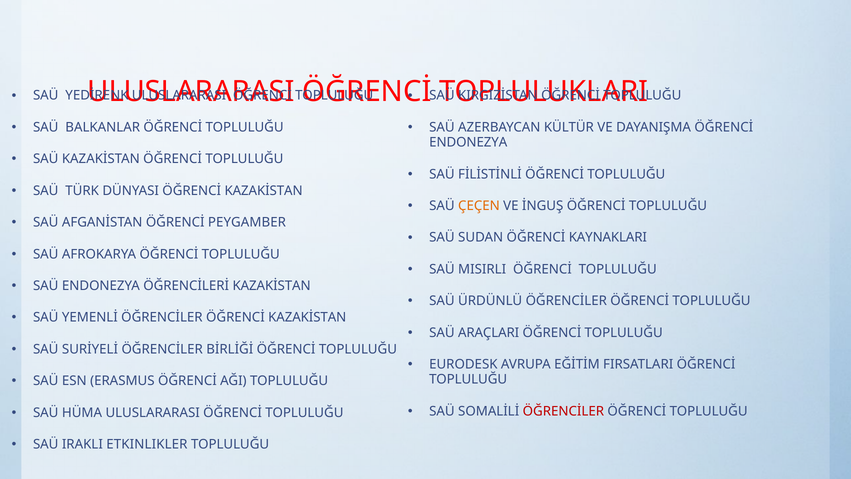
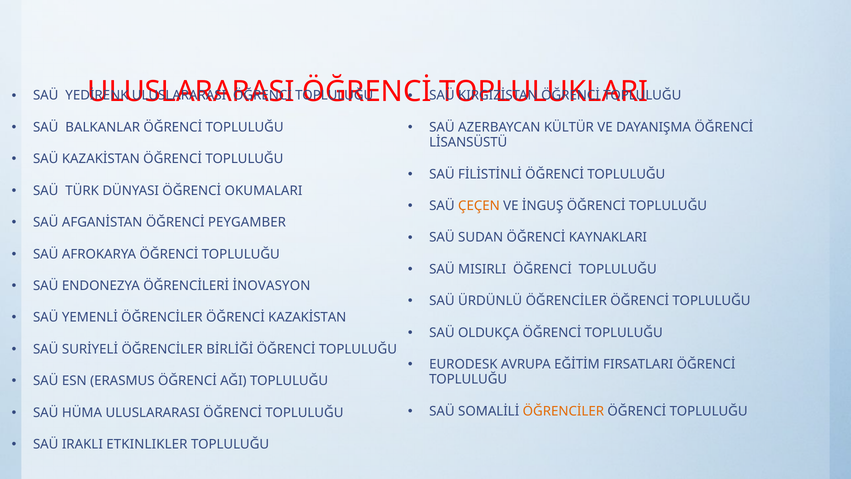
ENDONEZYA at (468, 142): ENDONEZYA -> LİSANSÜSTÜ
DÜNYASI ÖĞRENCİ KAZAKİSTAN: KAZAKİSTAN -> OKUMALARI
ÖĞRENCİLERİ KAZAKİSTAN: KAZAKİSTAN -> İNOVASYON
ARAÇLARI: ARAÇLARI -> OLDUKÇA
ÖĞRENCİLER at (563, 411) colour: red -> orange
